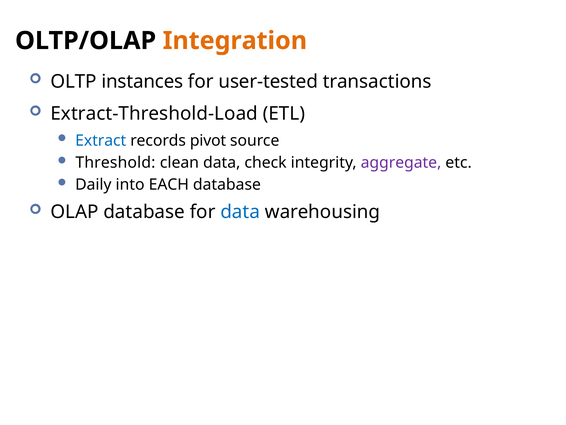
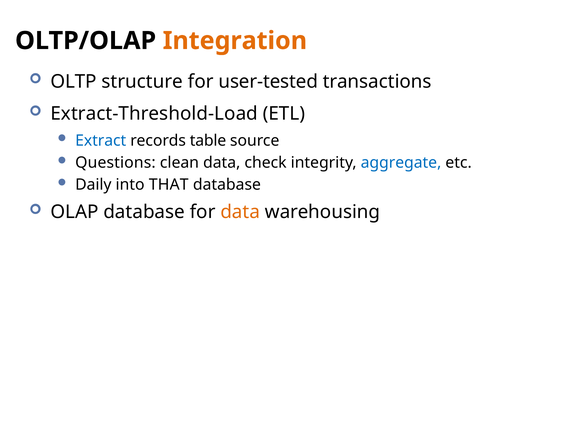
instances: instances -> structure
pivot: pivot -> table
Threshold: Threshold -> Questions
aggregate colour: purple -> blue
EACH: EACH -> THAT
data at (240, 212) colour: blue -> orange
